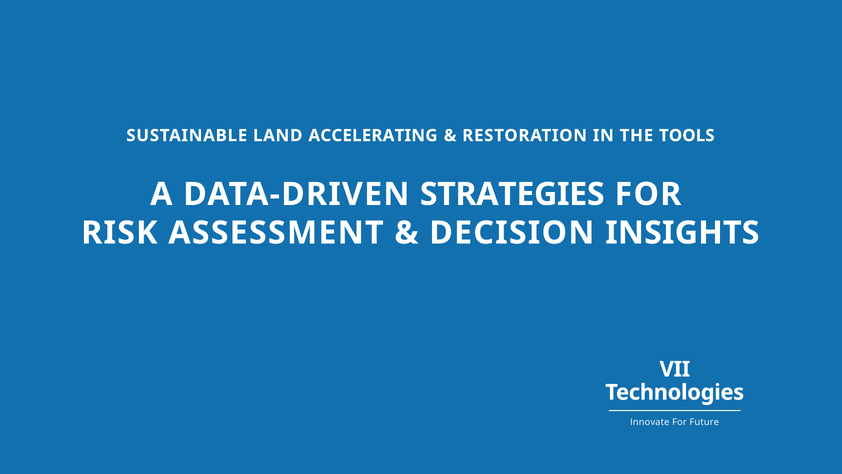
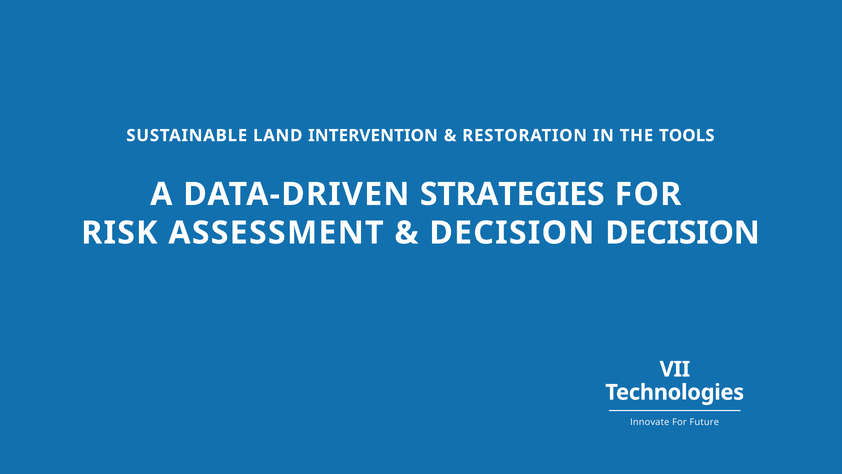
ACCELERATING: ACCELERATING -> INTERVENTION
DECISION INSIGHTS: INSIGHTS -> DECISION
